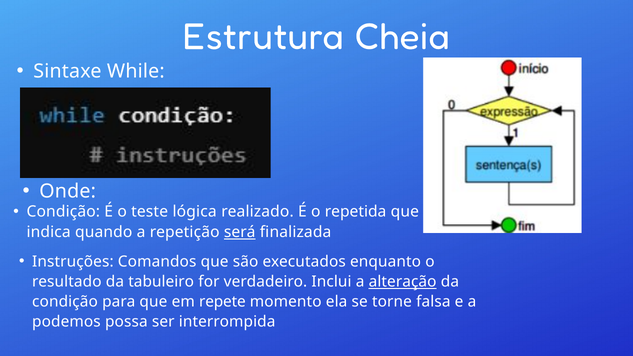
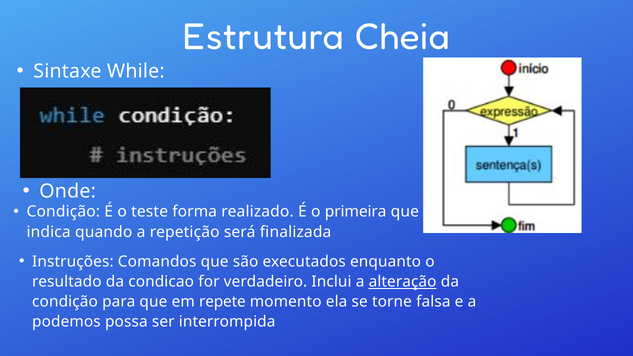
lógica: lógica -> forma
repetida: repetida -> primeira
será underline: present -> none
tabuleiro: tabuleiro -> condicao
